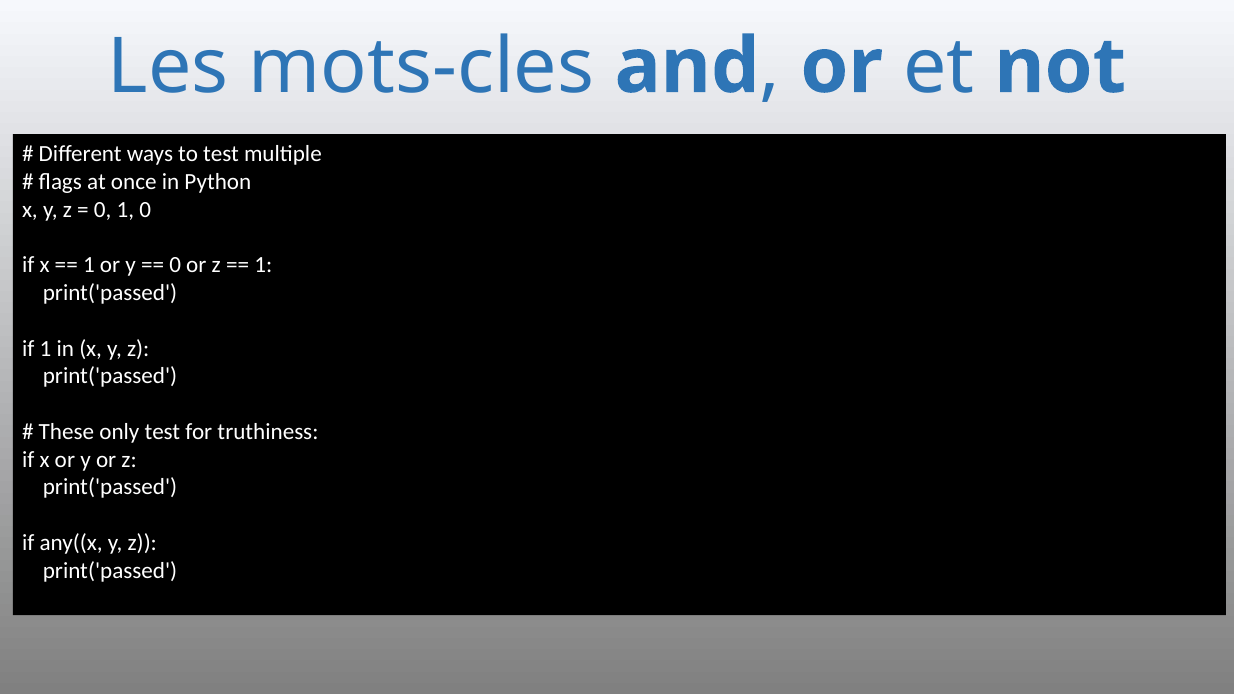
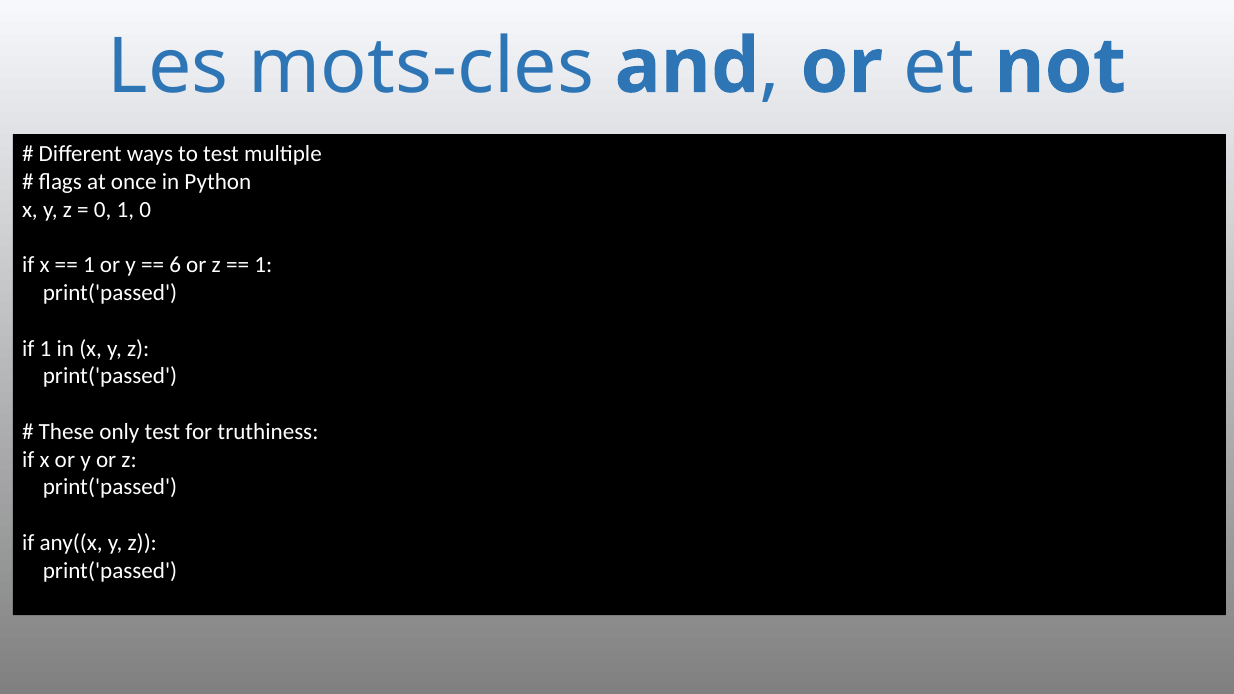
0 at (175, 265): 0 -> 6
